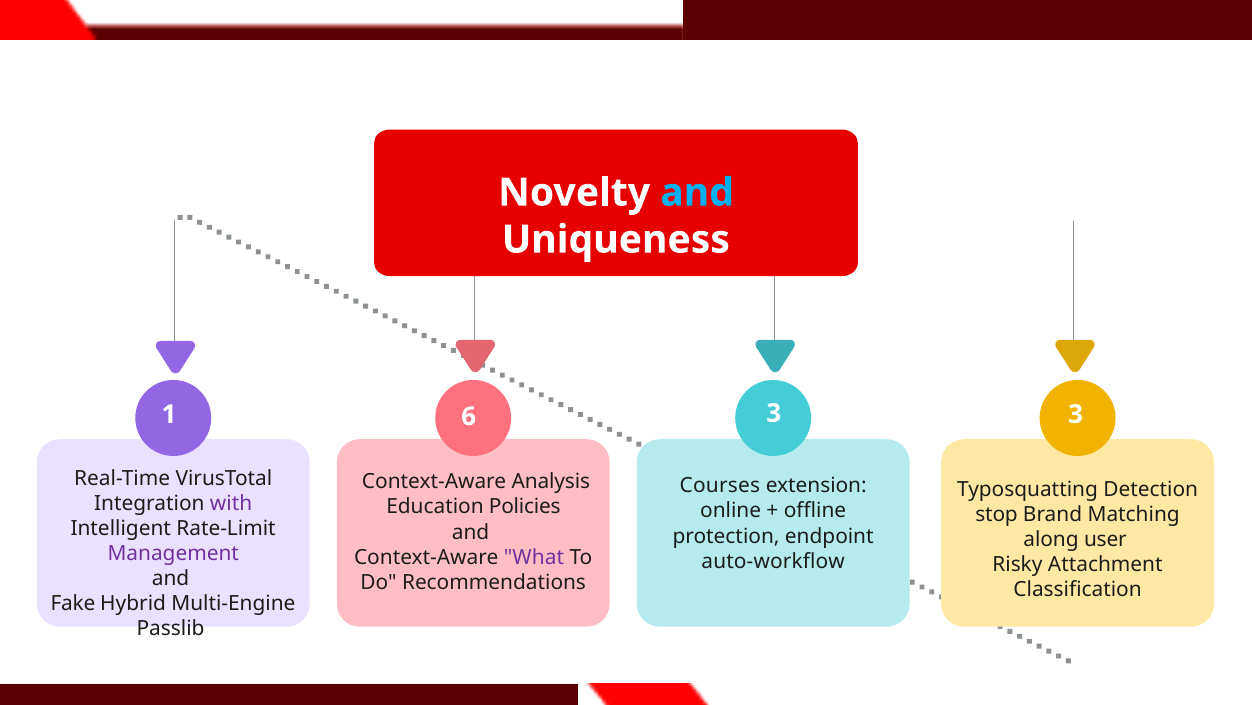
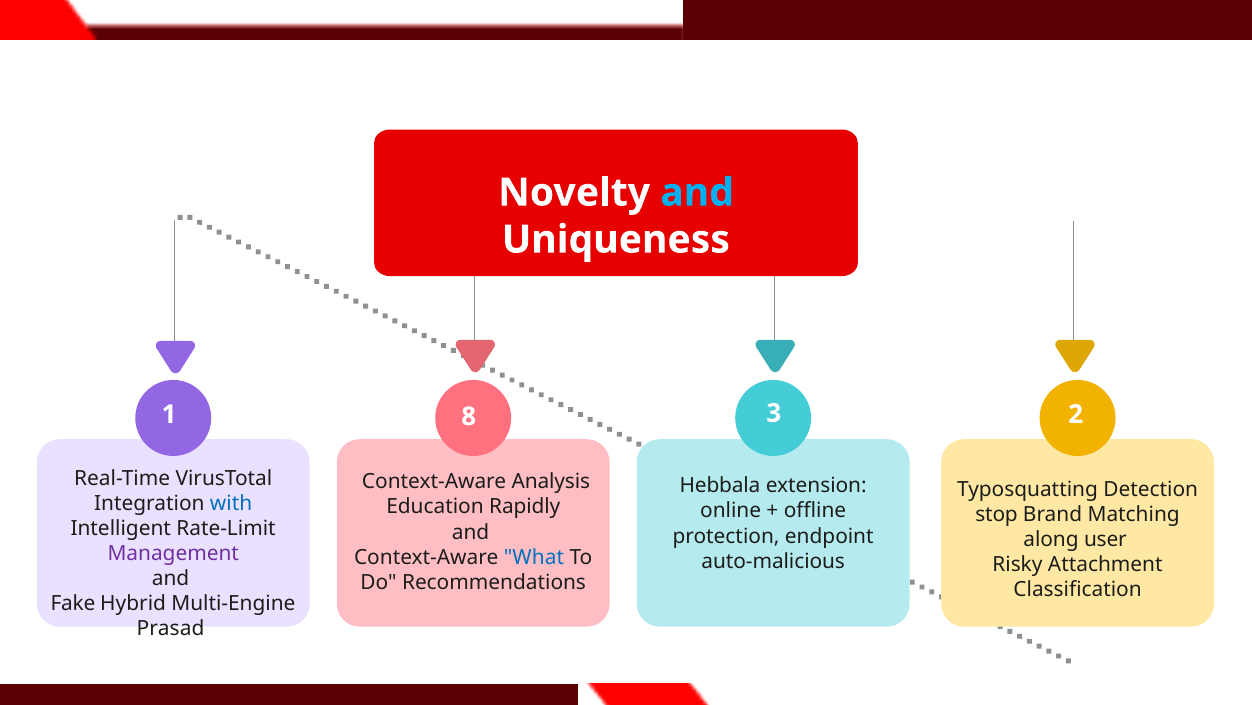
6: 6 -> 8
3 3: 3 -> 2
Courses: Courses -> Hebbala
with colour: purple -> blue
Policies: Policies -> Rapidly
What colour: purple -> blue
auto-workflow: auto-workflow -> auto-malicious
Passlib: Passlib -> Prasad
